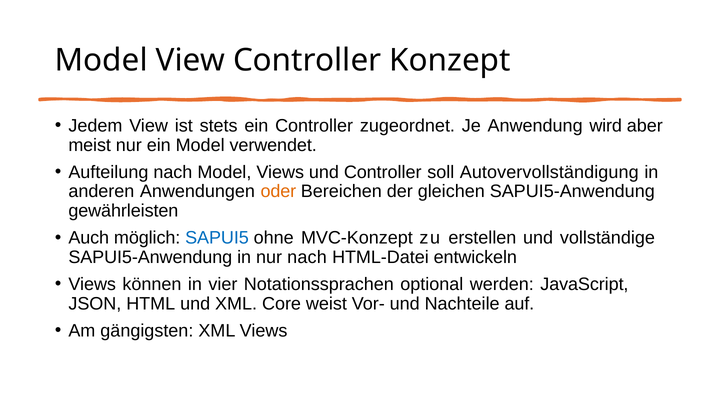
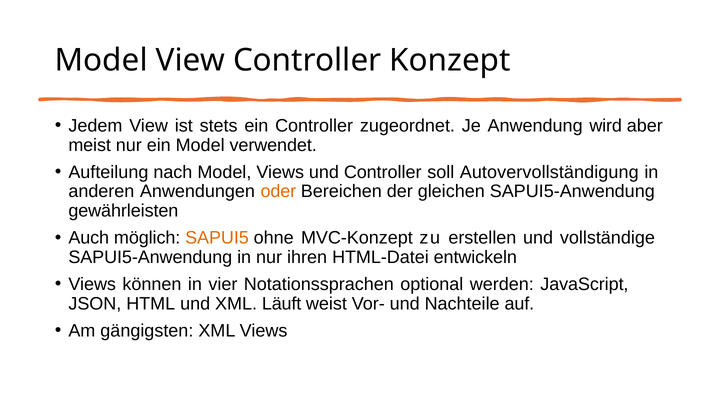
SAPUI5 colour: blue -> orange
nur nach: nach -> ihren
Core: Core -> Läuft
